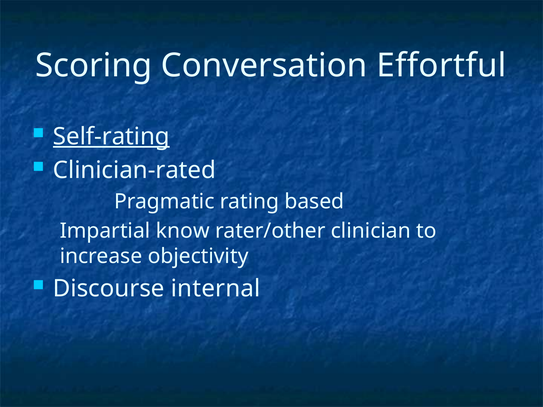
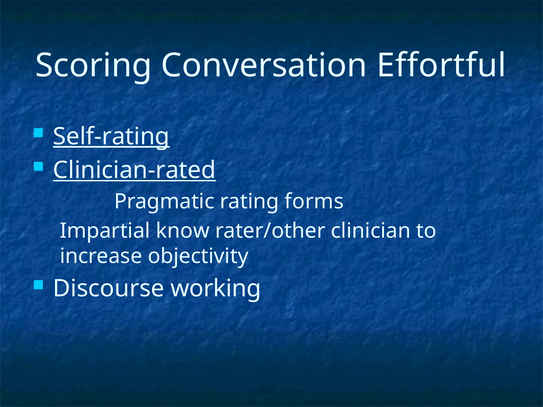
Clinician-rated underline: none -> present
based: based -> forms
internal: internal -> working
